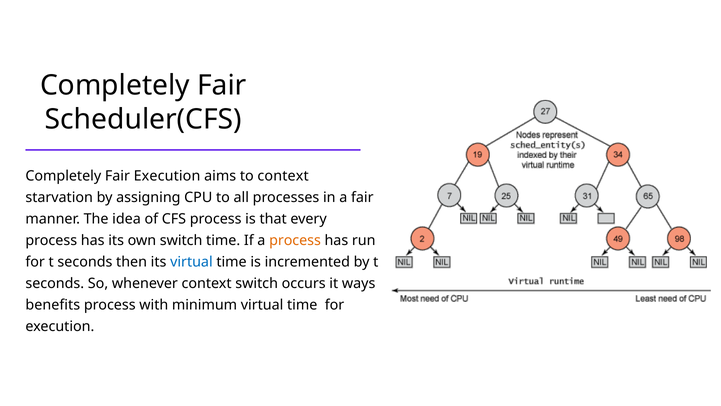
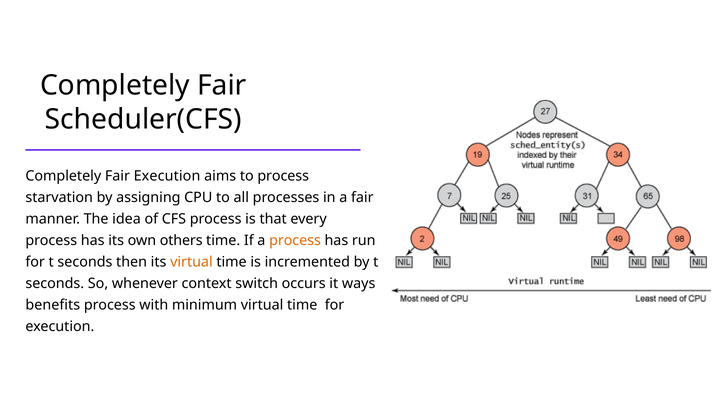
to context: context -> process
own switch: switch -> others
virtual at (191, 262) colour: blue -> orange
